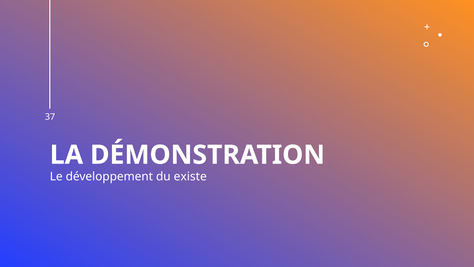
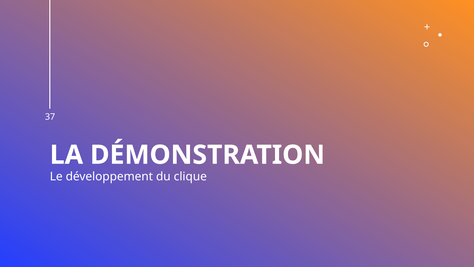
existe: existe -> clique
